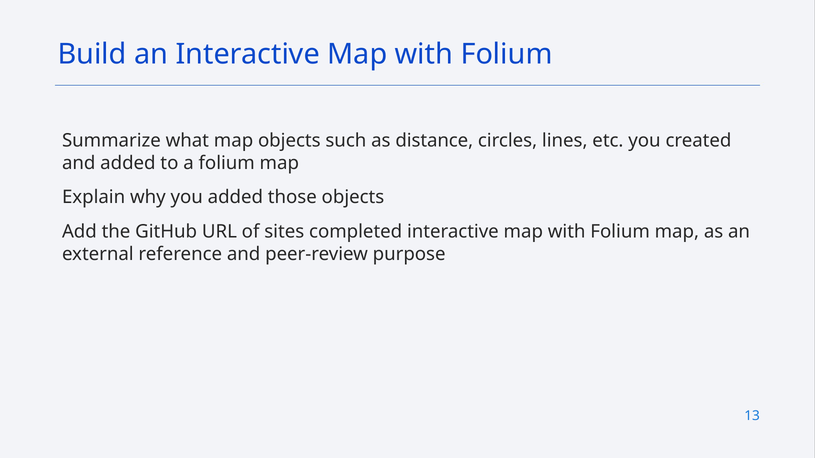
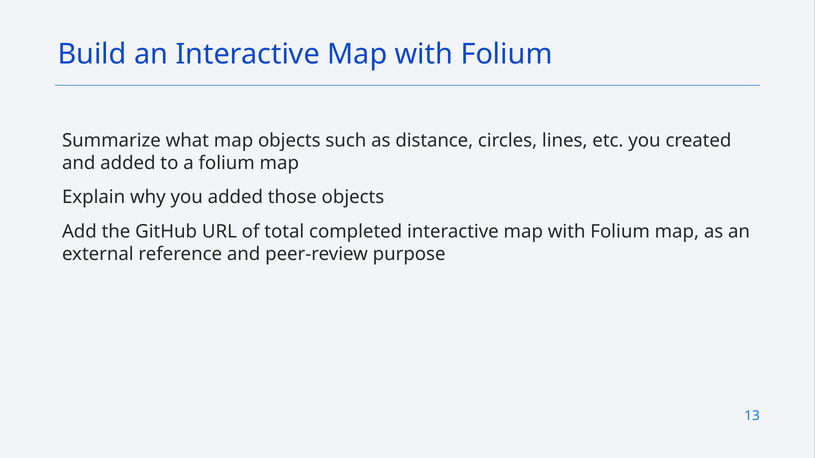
sites: sites -> total
